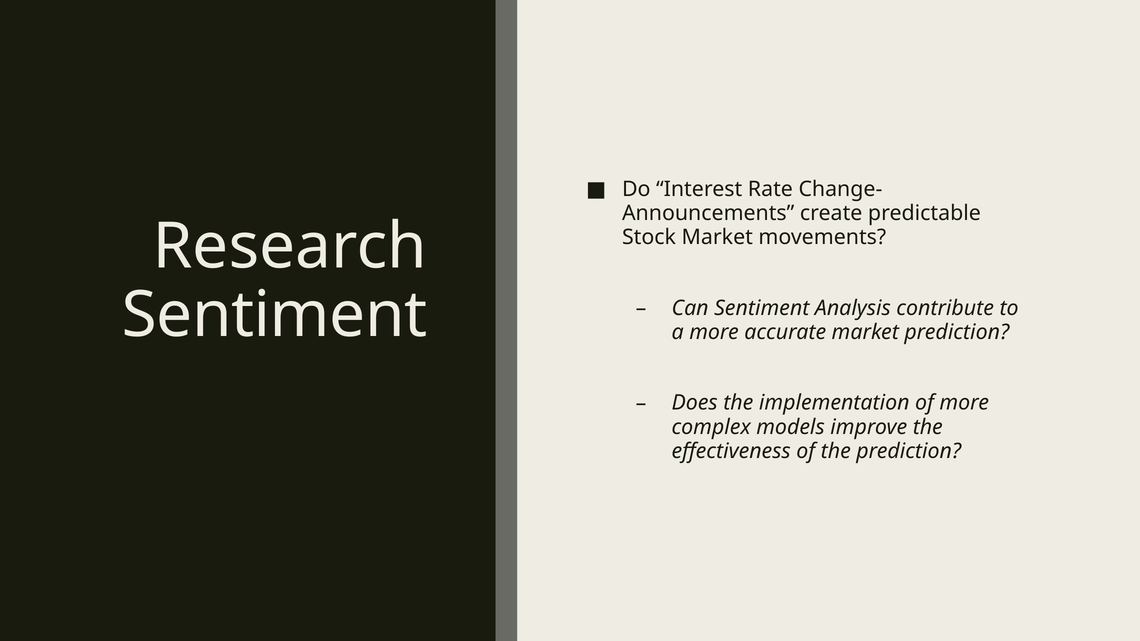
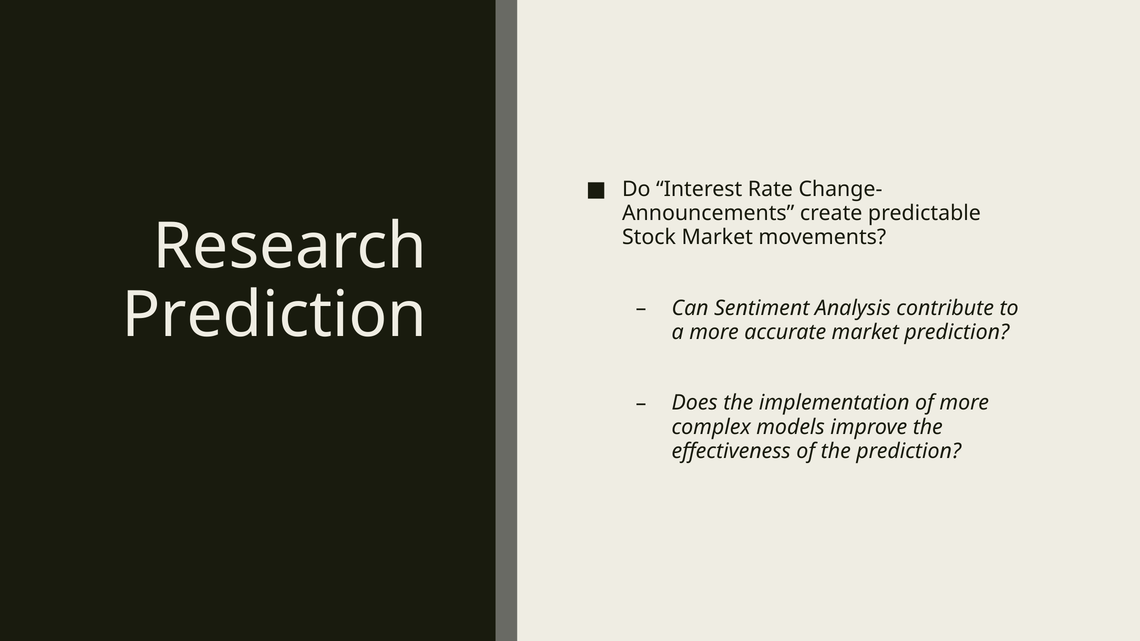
Sentiment at (275, 315): Sentiment -> Prediction
